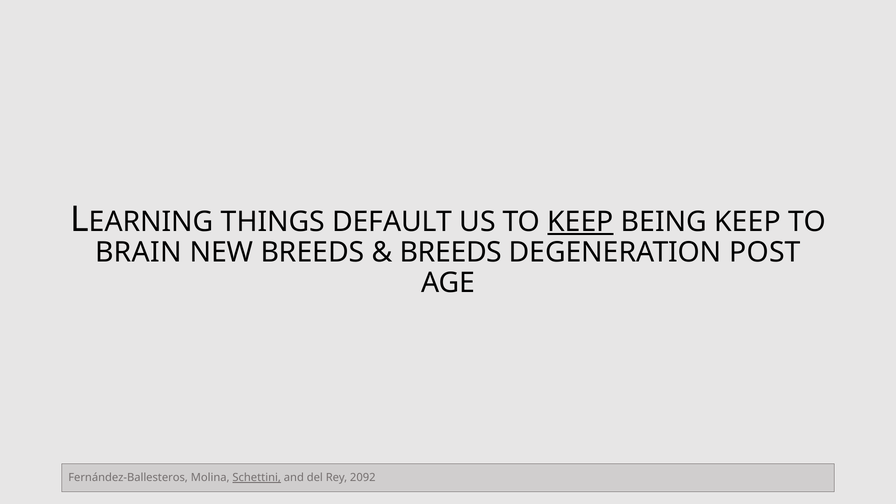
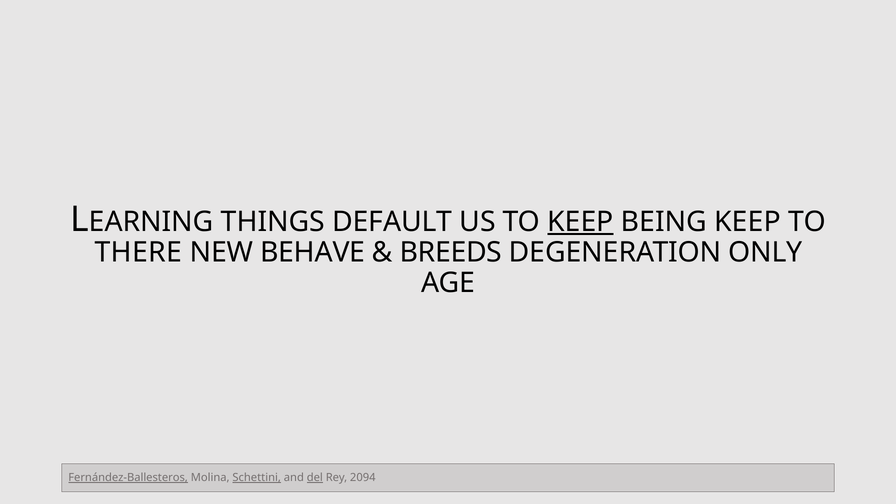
BRAIN: BRAIN -> THERE
NEW BREEDS: BREEDS -> BEHAVE
POST: POST -> ONLY
Fernández-Ballesteros underline: none -> present
del underline: none -> present
2092: 2092 -> 2094
